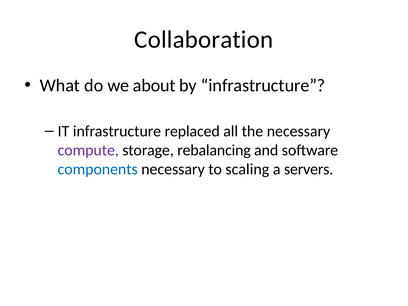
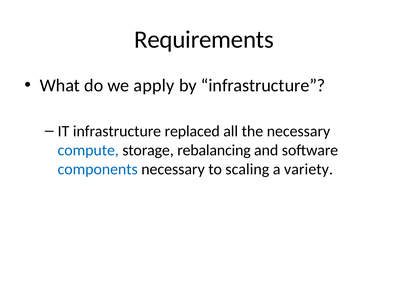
Collaboration: Collaboration -> Requirements
about: about -> apply
compute colour: purple -> blue
servers: servers -> variety
